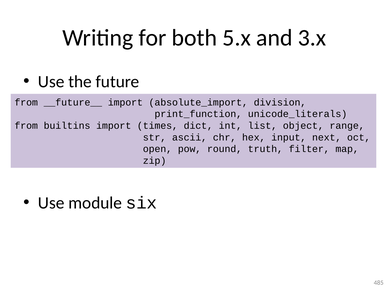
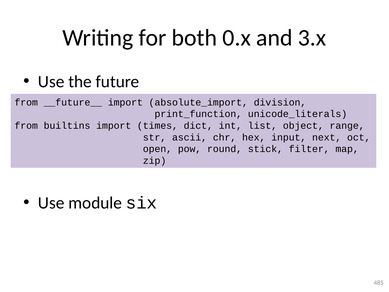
5.x: 5.x -> 0.x
truth: truth -> stick
